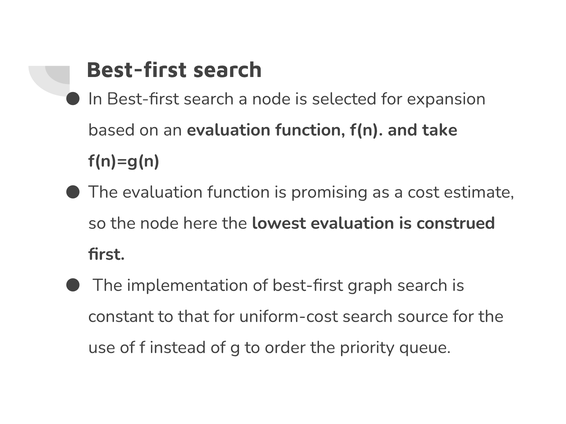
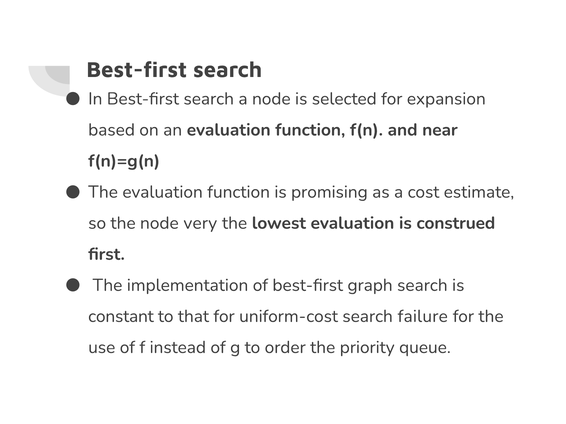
take: take -> near
here: here -> very
source: source -> failure
